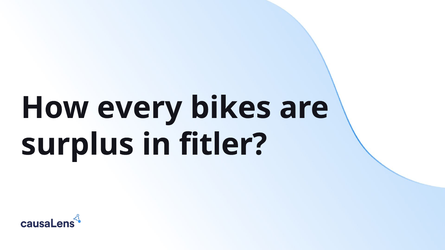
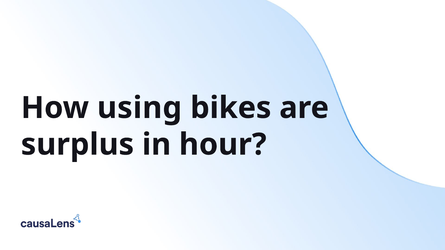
every: every -> using
fitler: fitler -> hour
